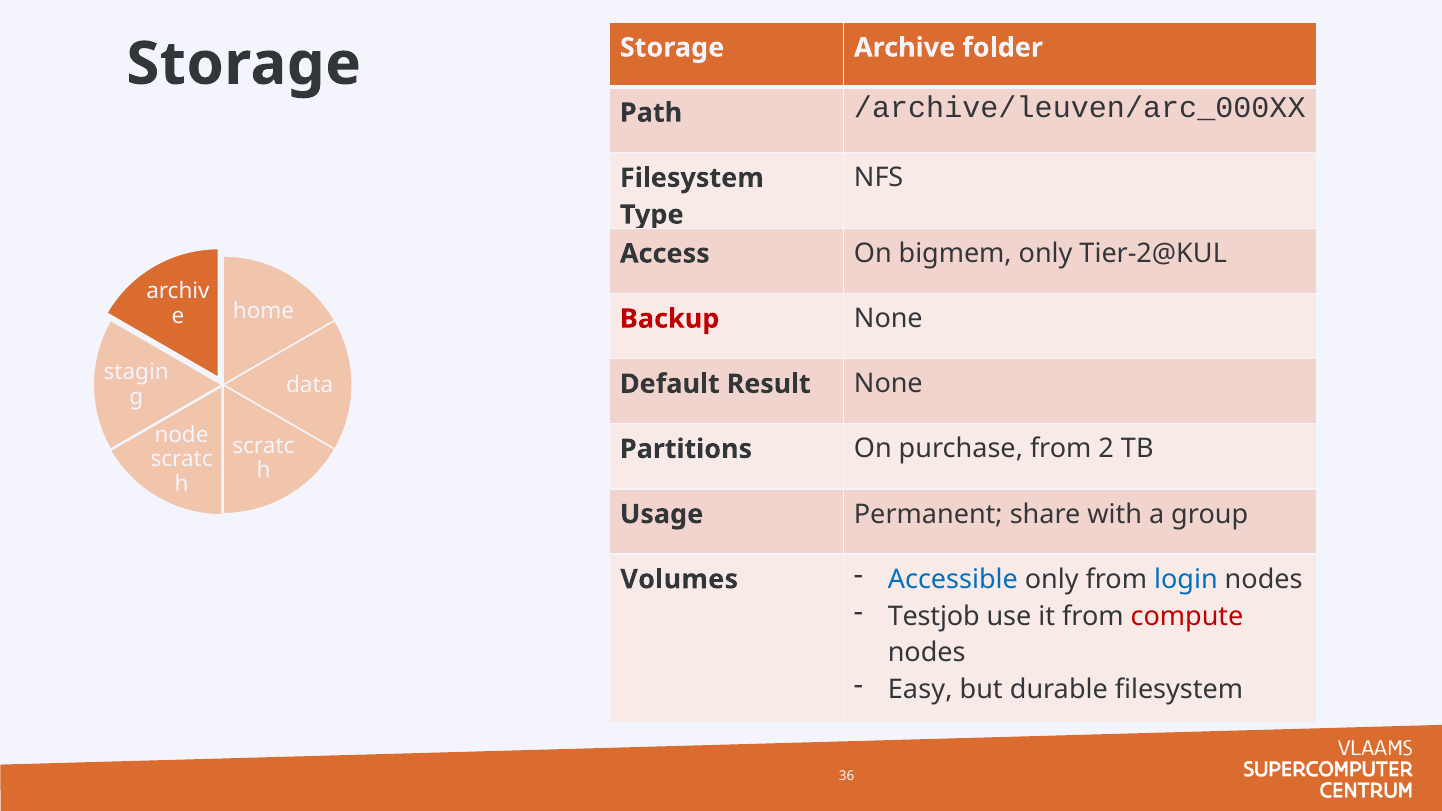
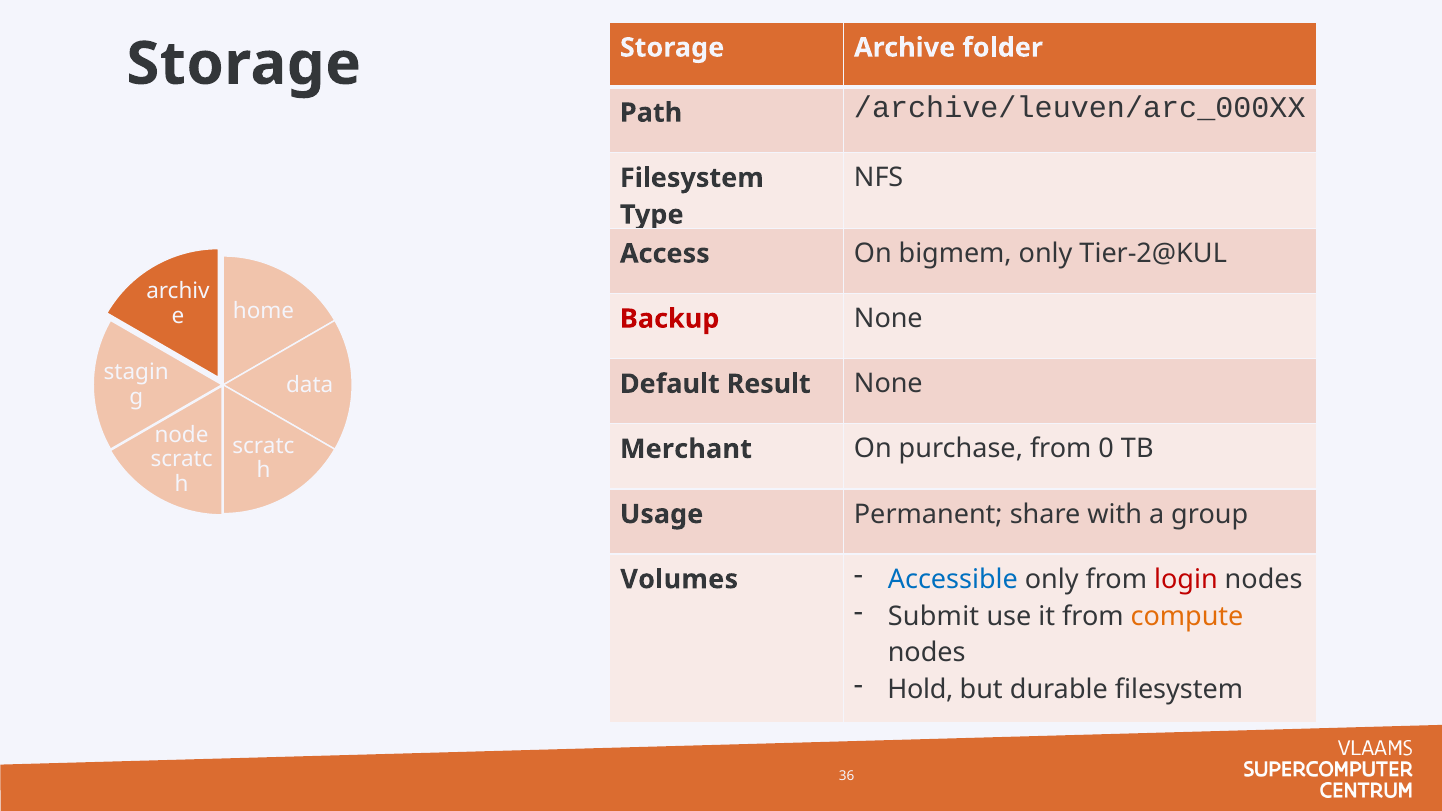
Partitions: Partitions -> Merchant
2: 2 -> 0
login colour: blue -> red
Testjob: Testjob -> Submit
compute colour: red -> orange
Easy: Easy -> Hold
